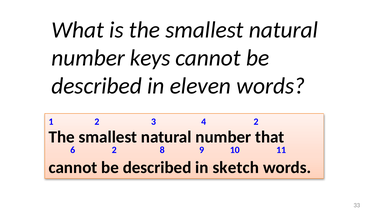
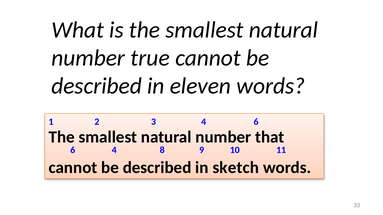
keys: keys -> true
4 2: 2 -> 6
6 2: 2 -> 4
